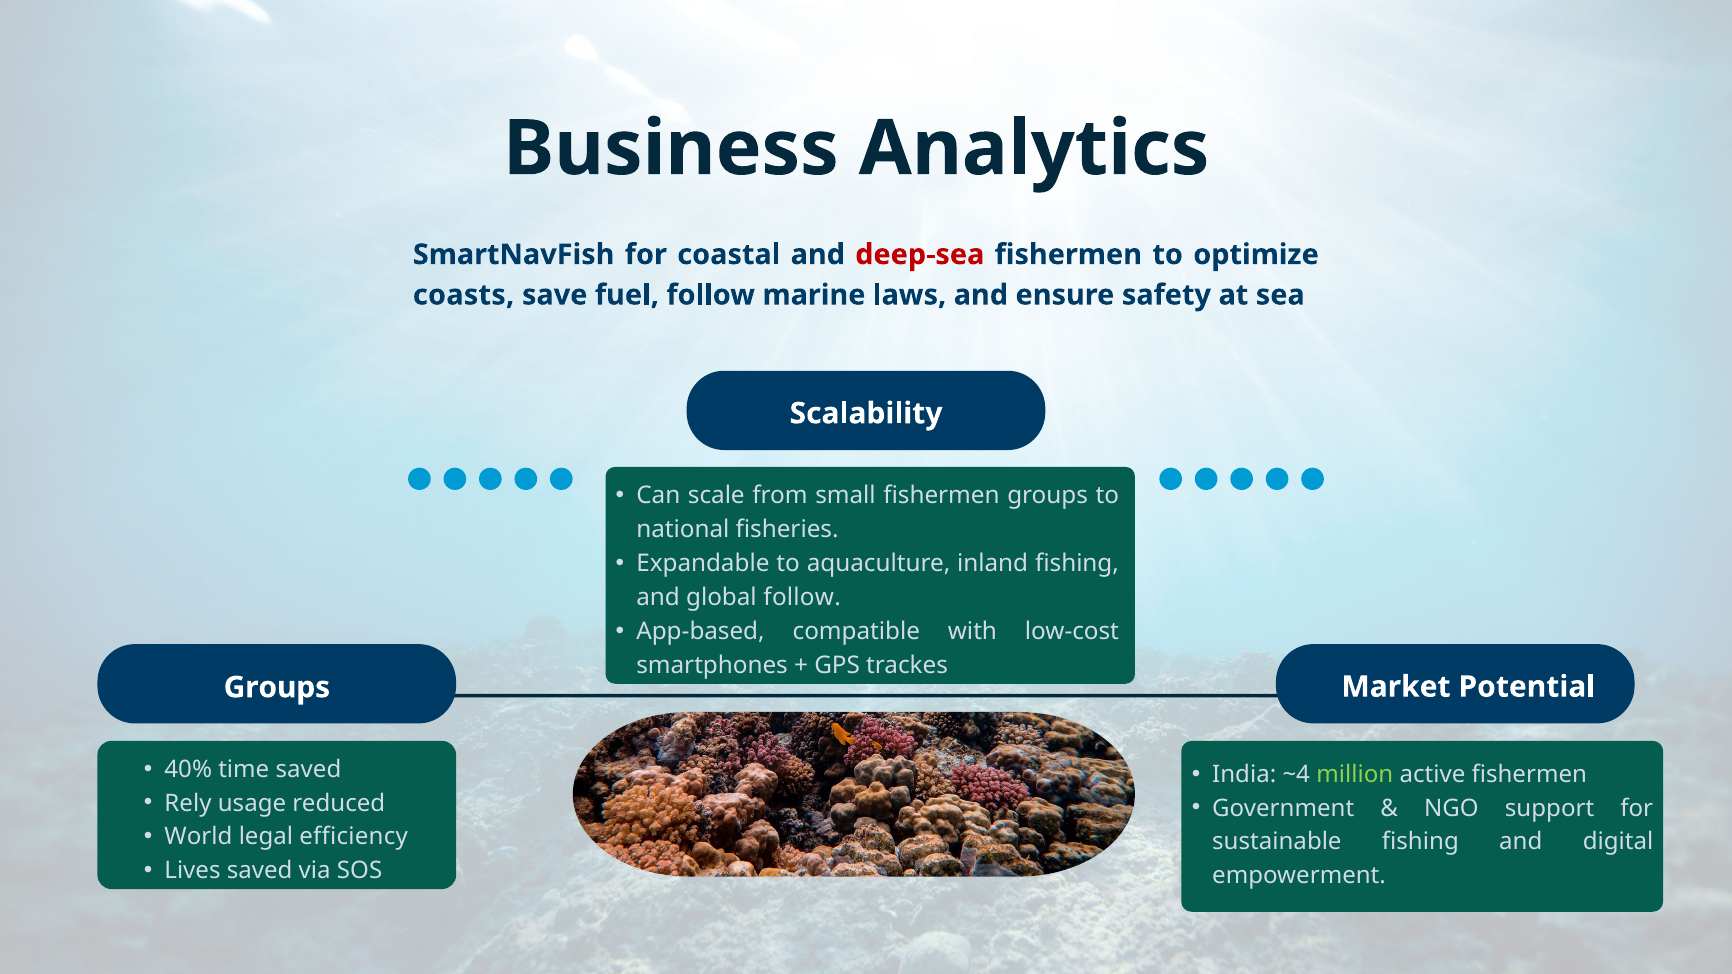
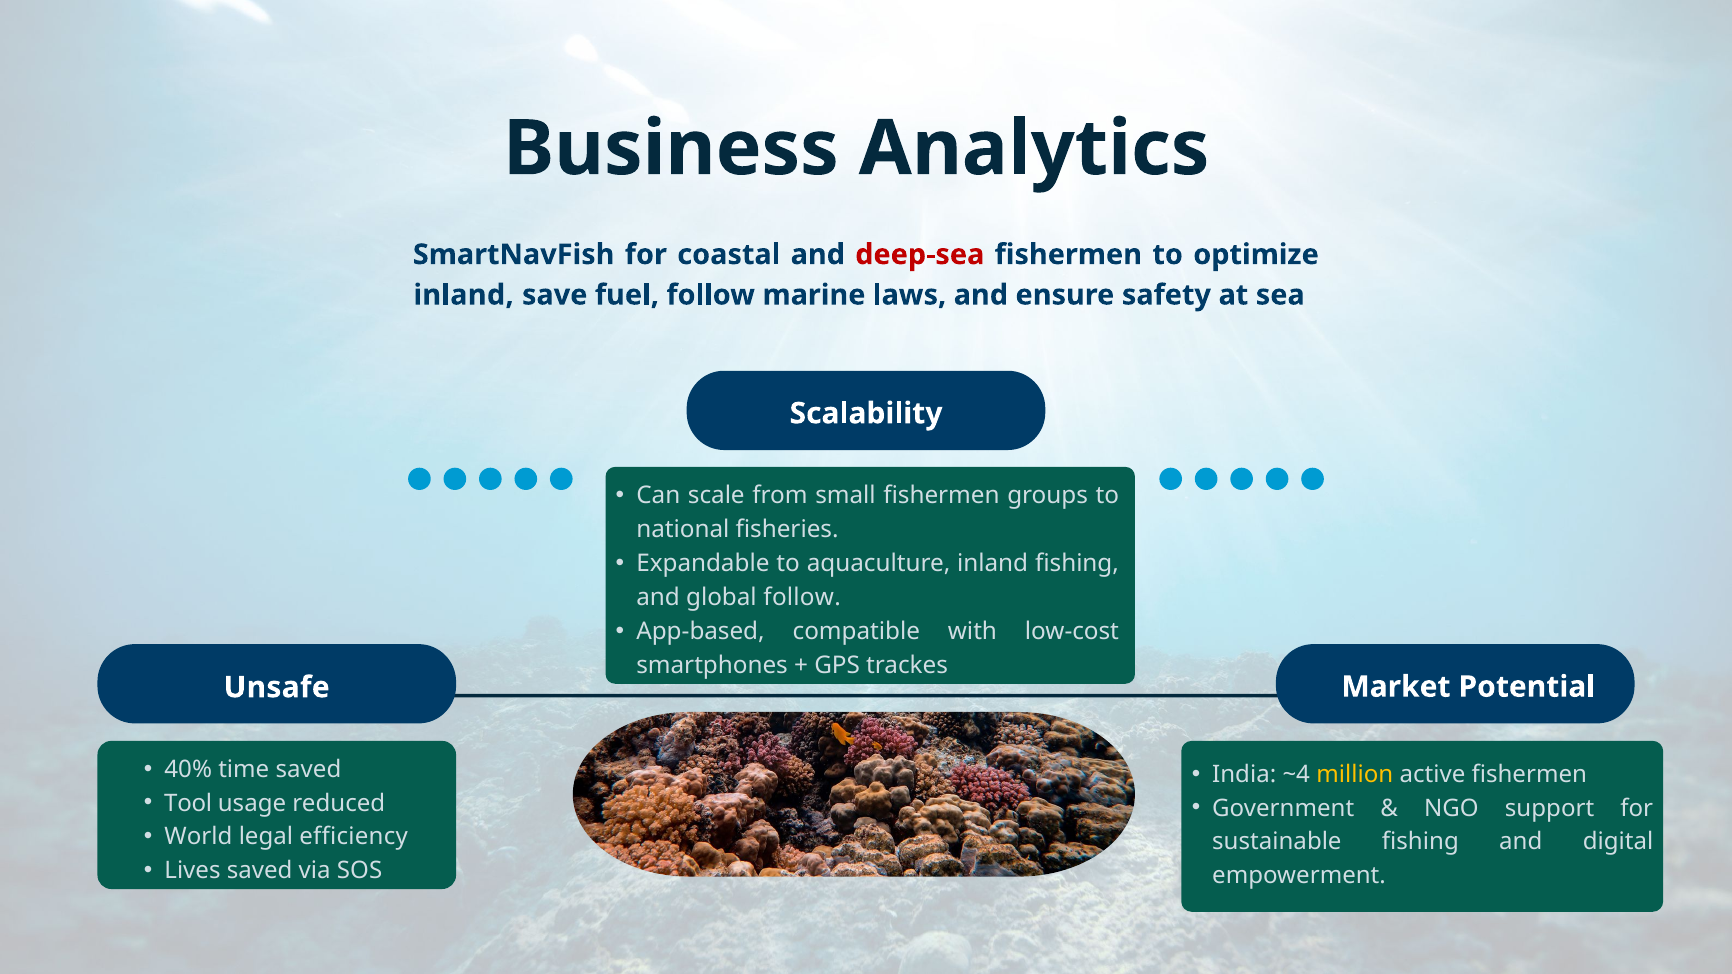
coasts at (464, 295): coasts -> inland
Groups at (277, 688): Groups -> Unsafe
million colour: light green -> yellow
Rely: Rely -> Tool
